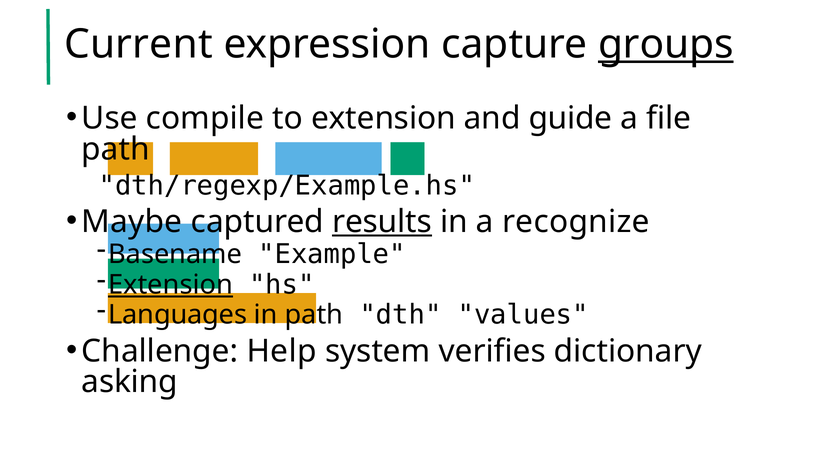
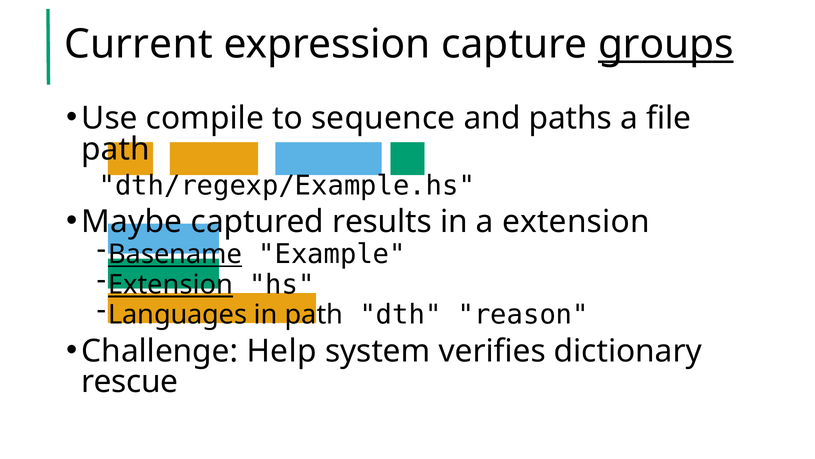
to extension: extension -> sequence
guide: guide -> paths
results underline: present -> none
a recognize: recognize -> extension
Basename underline: none -> present
values: values -> reason
asking: asking -> rescue
